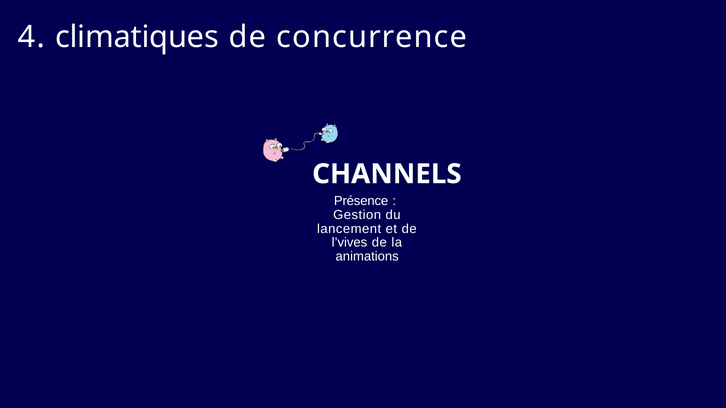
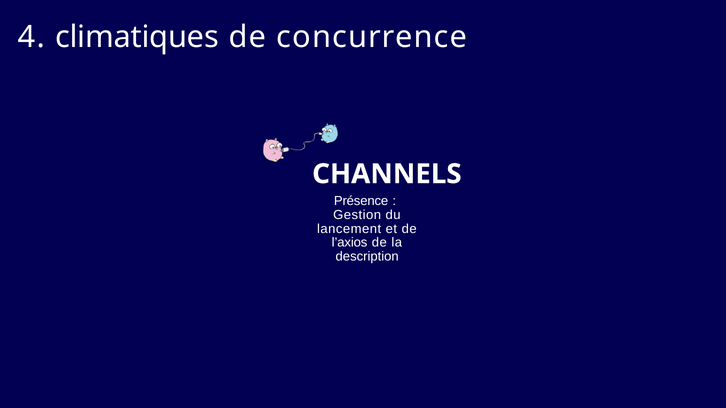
l’vives: l’vives -> l’axios
animations: animations -> description
